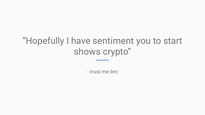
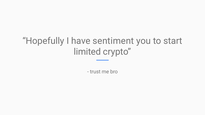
shows: shows -> limited
